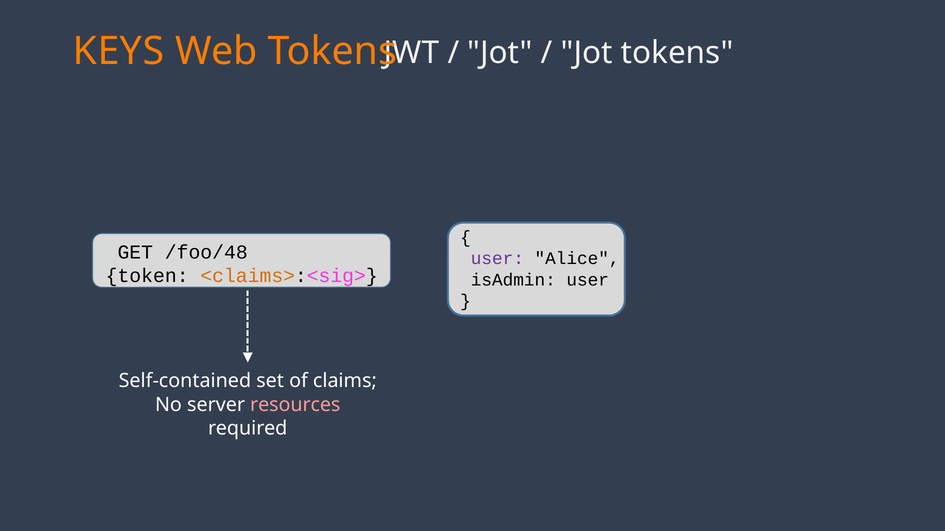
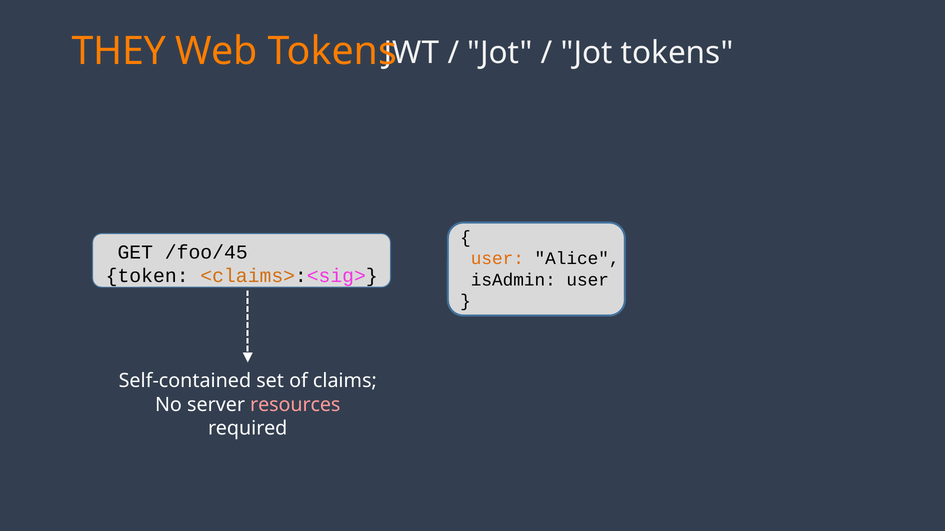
KEYS: KEYS -> THEY
/foo/48: /foo/48 -> /foo/45
user at (497, 259) colour: purple -> orange
